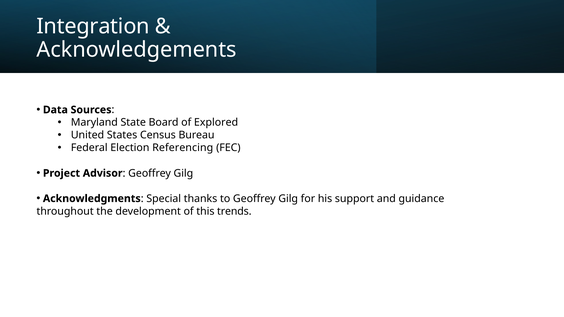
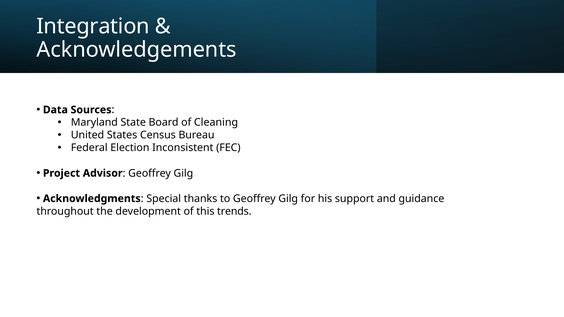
Explored: Explored -> Cleaning
Referencing: Referencing -> Inconsistent
